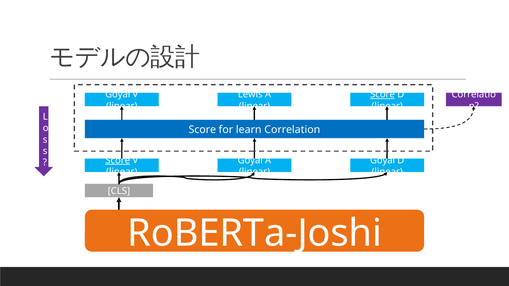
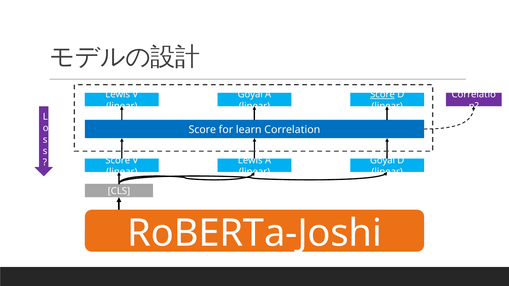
Goyal at (118, 95): Goyal -> Lewis
Lewis at (250, 95): Lewis -> Goyal
Score at (118, 160) underline: present -> none
Goyal at (250, 160): Goyal -> Lewis
